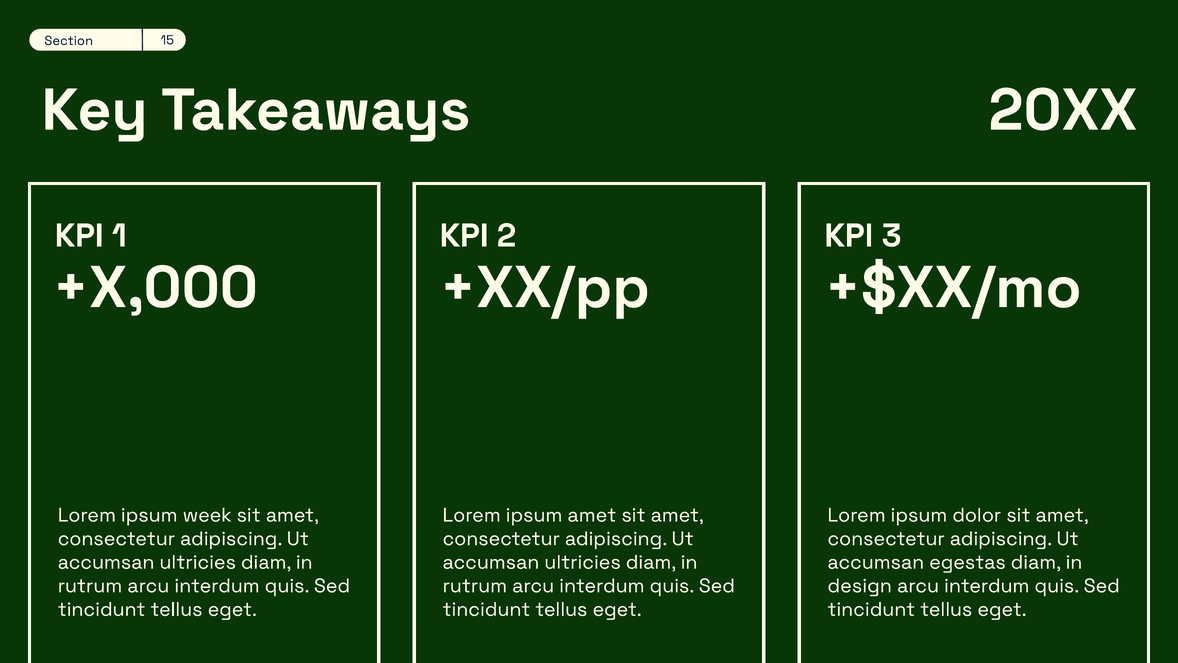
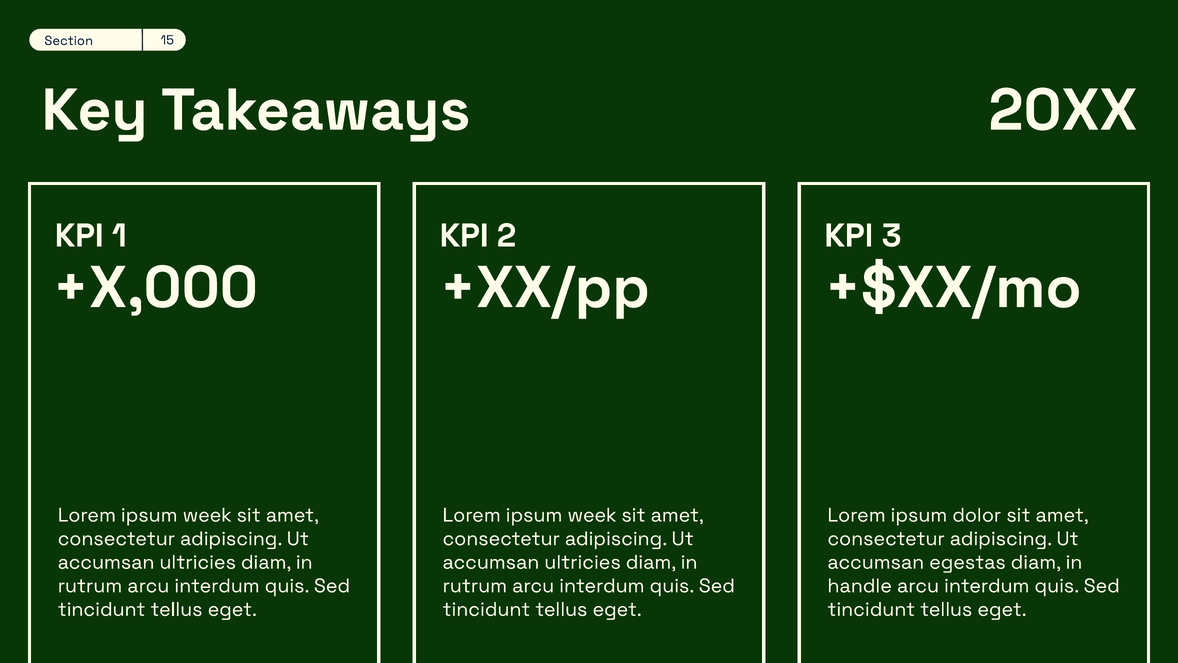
amet at (592, 515): amet -> week
design: design -> handle
